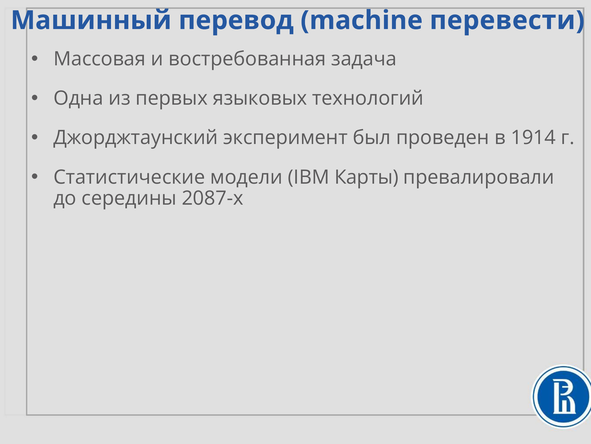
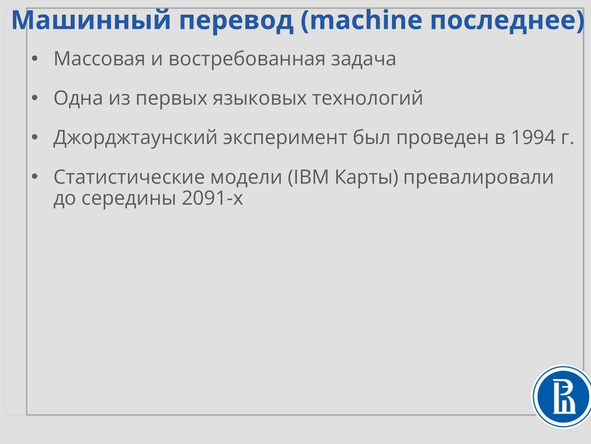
перевести: перевести -> последнее
1914: 1914 -> 1994
2087-х: 2087-х -> 2091-х
